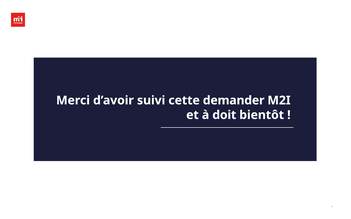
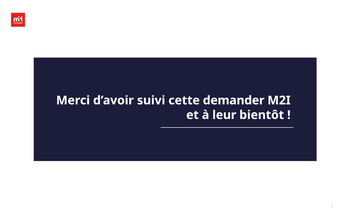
doit: doit -> leur
